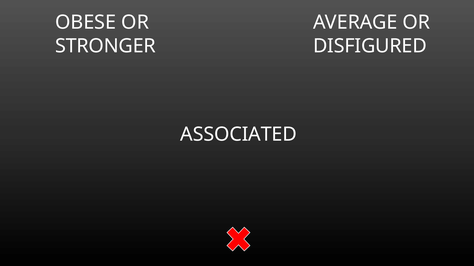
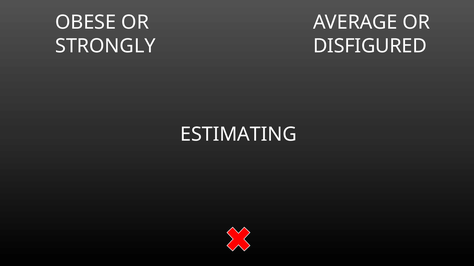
STRONGER: STRONGER -> STRONGLY
ASSOCIATED: ASSOCIATED -> ESTIMATING
